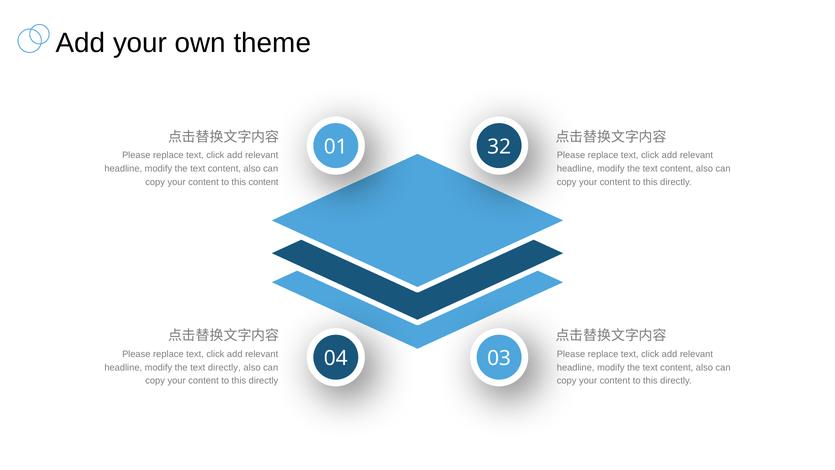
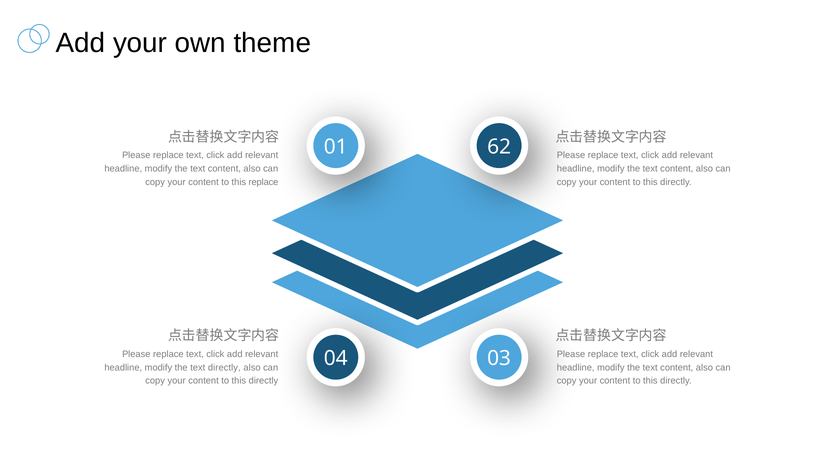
32: 32 -> 62
this content: content -> replace
